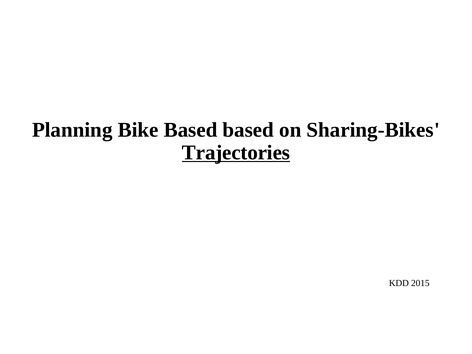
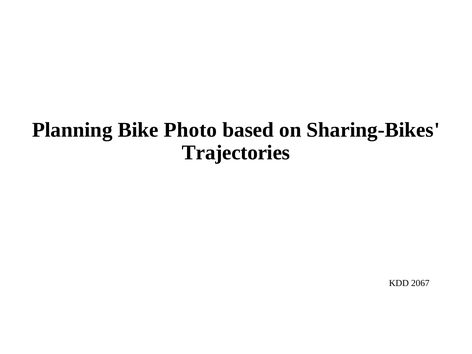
Bike Based: Based -> Photo
Trajectories underline: present -> none
2015: 2015 -> 2067
